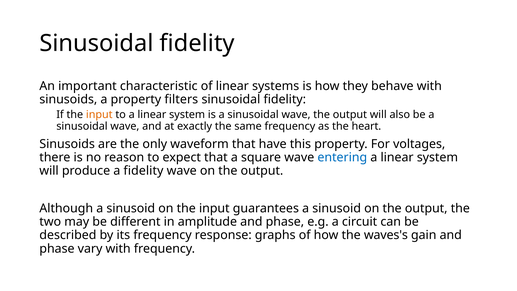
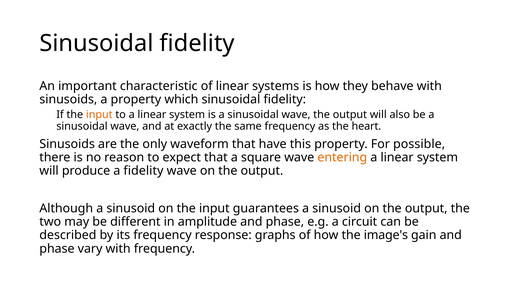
filters: filters -> which
voltages: voltages -> possible
entering colour: blue -> orange
waves's: waves's -> image's
